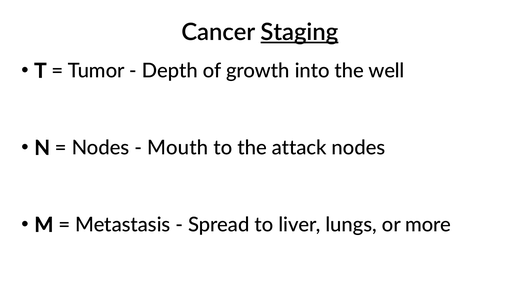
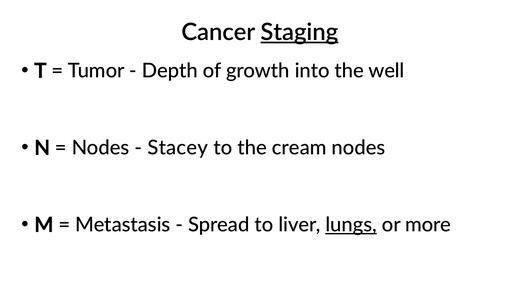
Mouth: Mouth -> Stacey
attack: attack -> cream
lungs underline: none -> present
